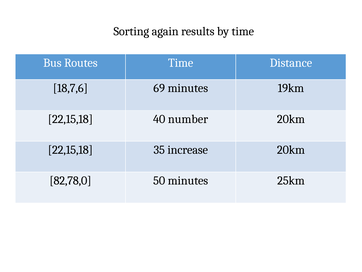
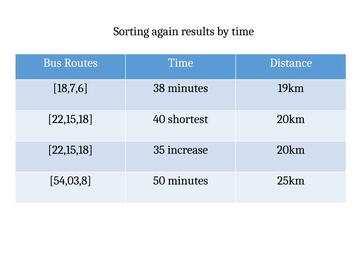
69: 69 -> 38
number: number -> shortest
82,78,0: 82,78,0 -> 54,03,8
